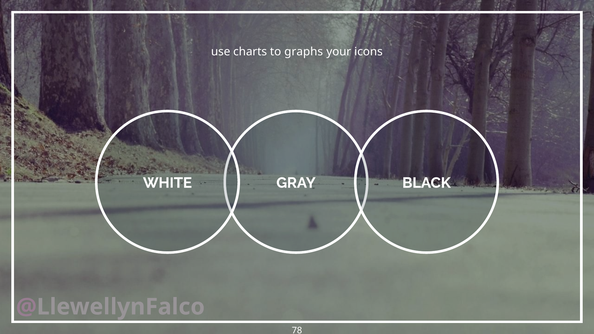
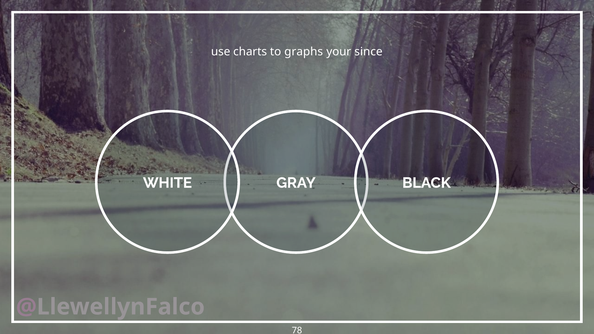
icons: icons -> since
